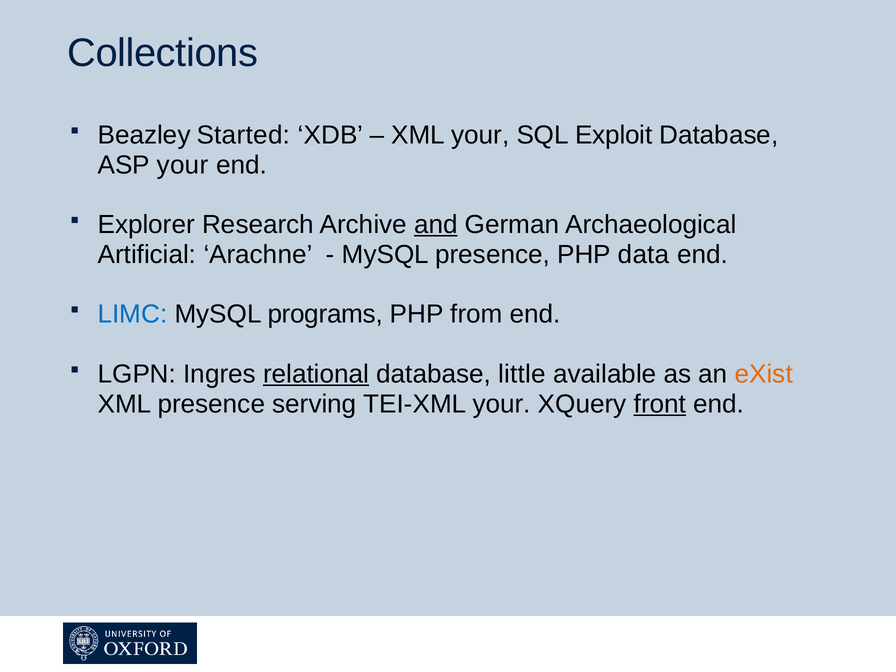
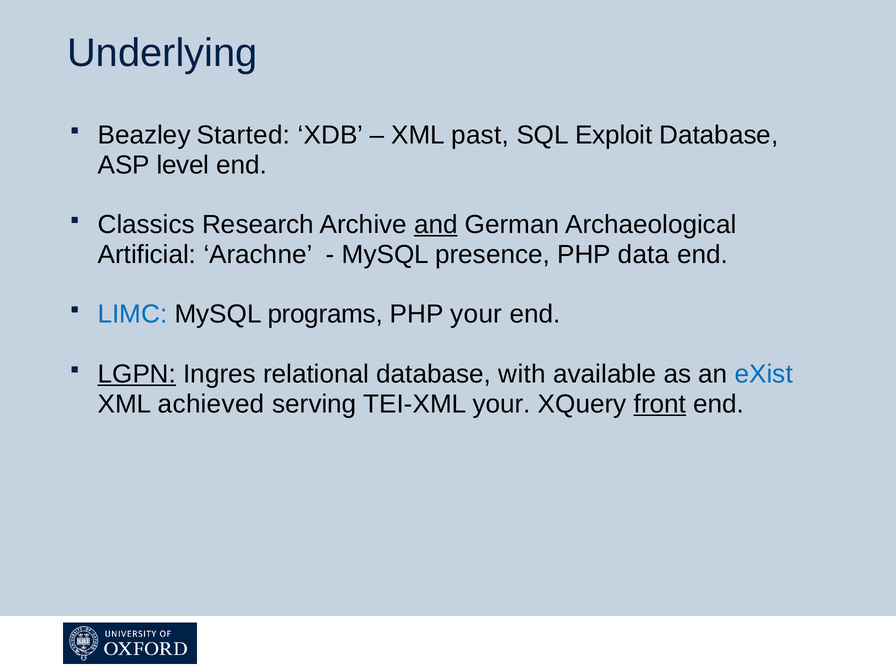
Collections: Collections -> Underlying
XML your: your -> past
ASP your: your -> level
Explorer: Explorer -> Classics
PHP from: from -> your
LGPN underline: none -> present
relational underline: present -> none
little: little -> with
eXist colour: orange -> blue
XML presence: presence -> achieved
